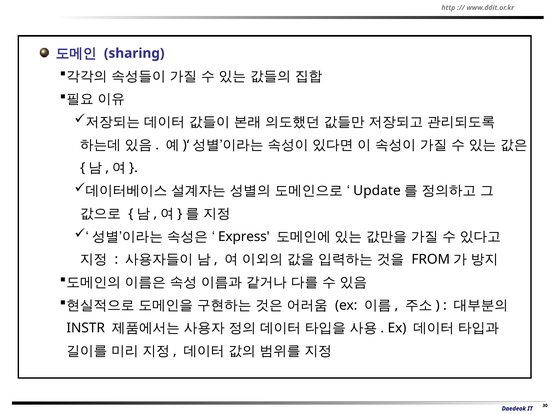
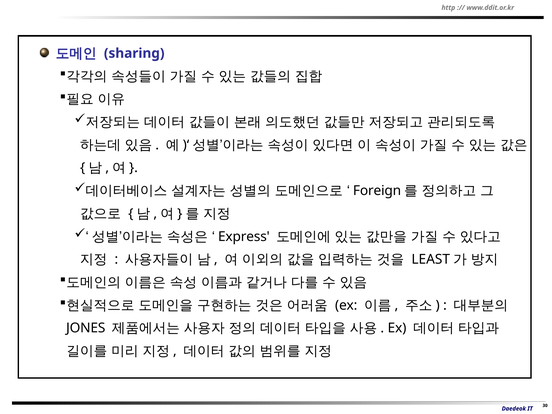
Update: Update -> Foreign
FROM: FROM -> LEAST
INSTR: INSTR -> JONES
